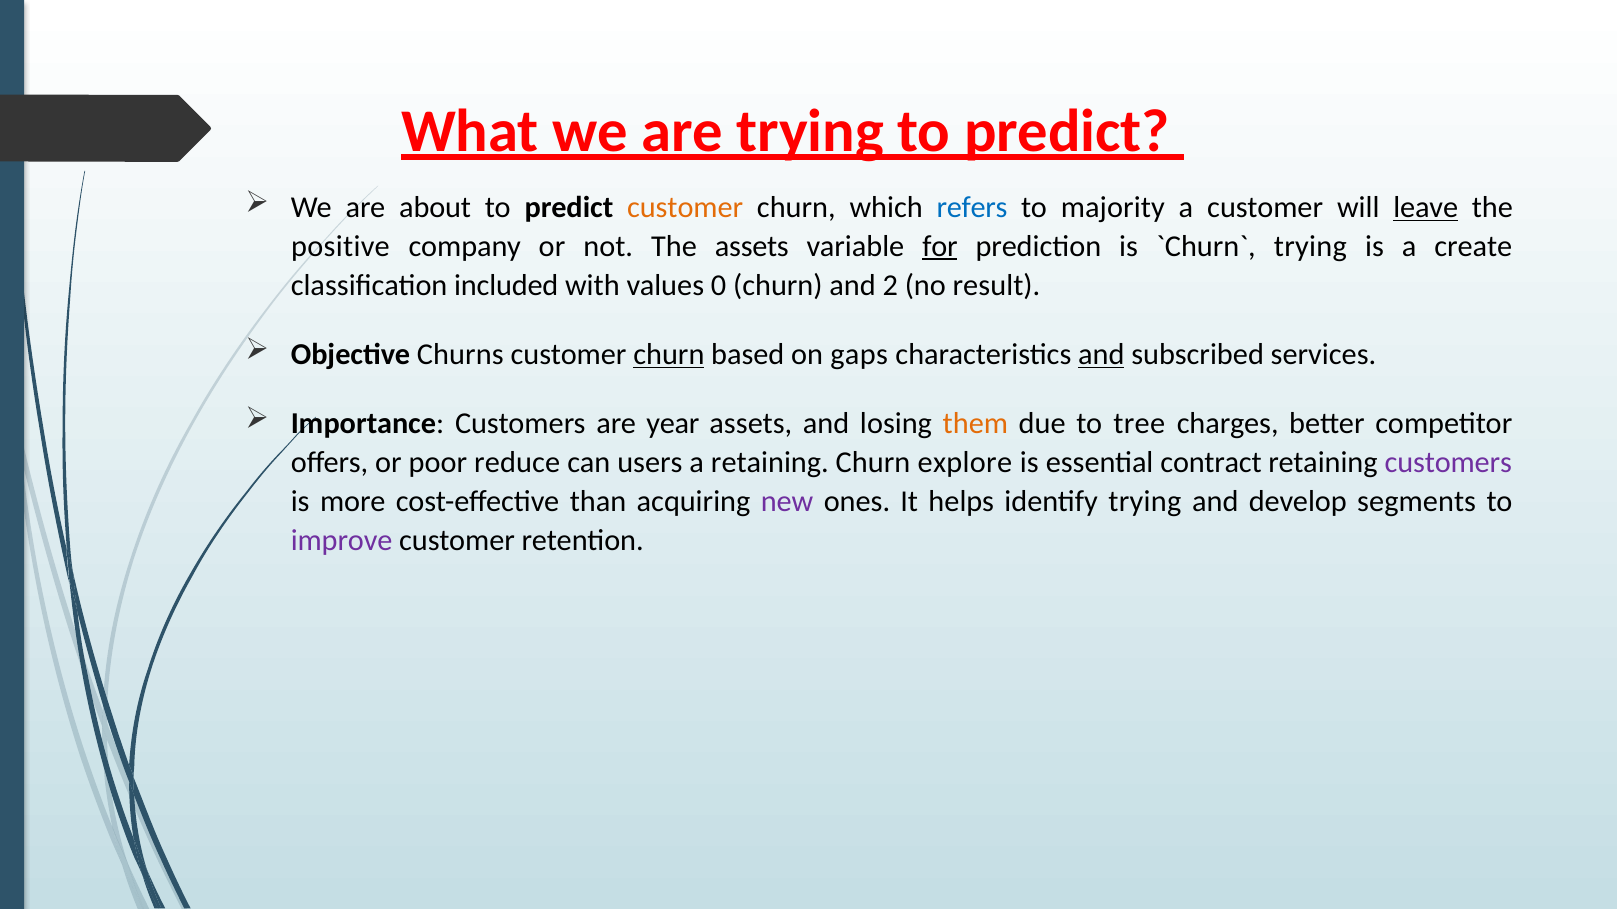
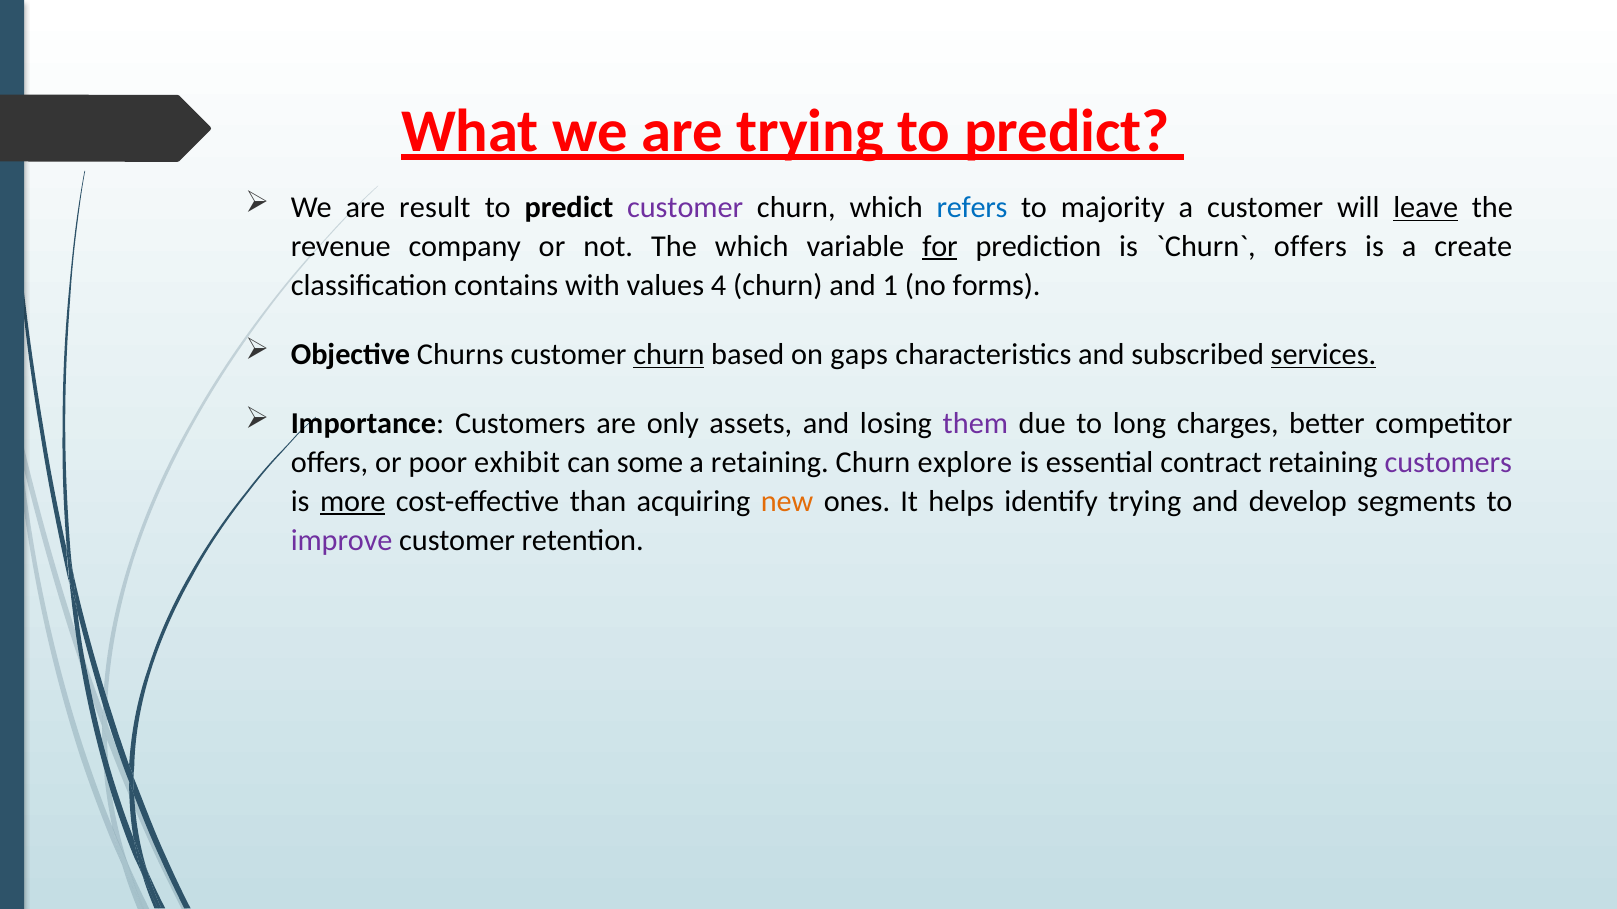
about: about -> result
customer at (685, 208) colour: orange -> purple
positive: positive -> revenue
The assets: assets -> which
trying at (1310, 246): trying -> offers
included: included -> contains
0: 0 -> 4
2: 2 -> 1
result: result -> forms
and at (1101, 355) underline: present -> none
services underline: none -> present
year: year -> only
them colour: orange -> purple
tree: tree -> long
reduce: reduce -> exhibit
users: users -> some
more underline: none -> present
new colour: purple -> orange
